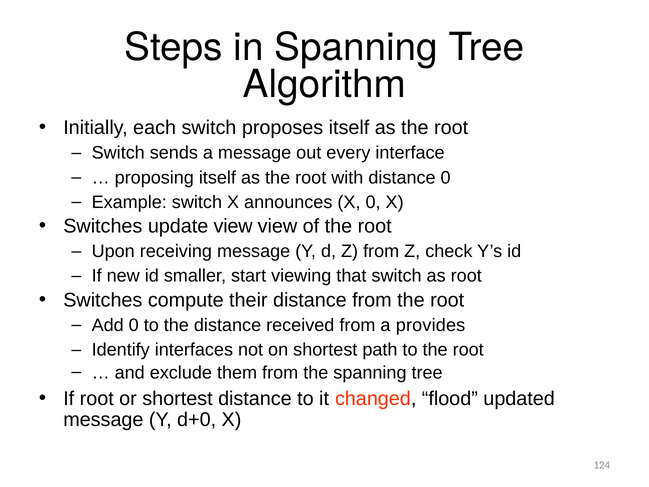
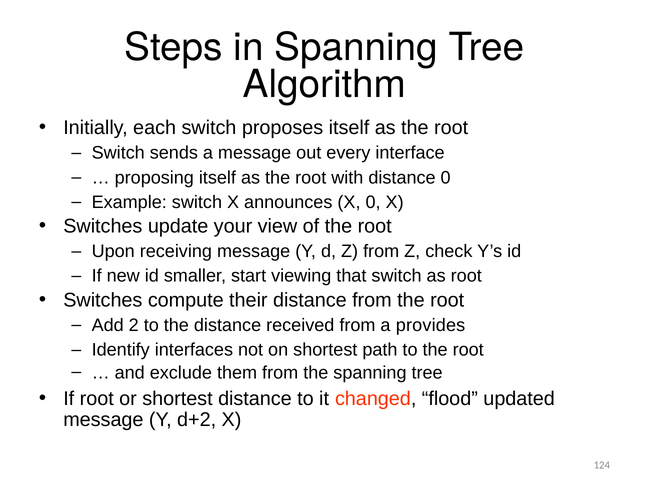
update view: view -> your
Add 0: 0 -> 2
d+0: d+0 -> d+2
